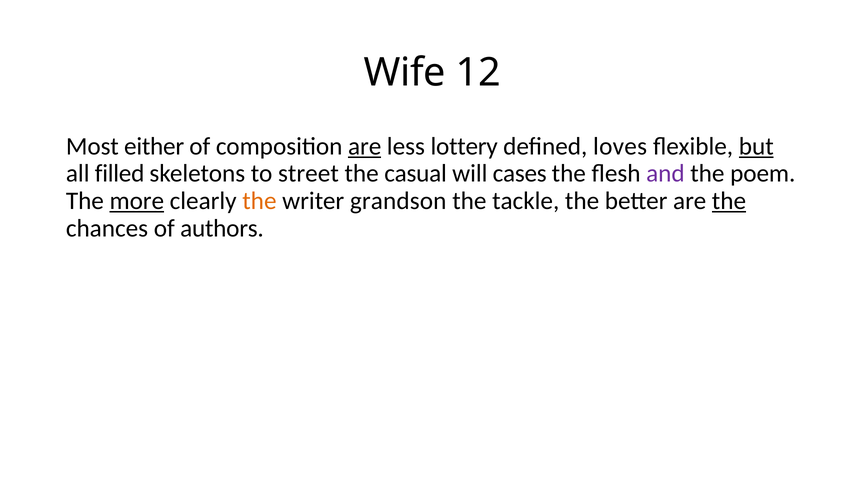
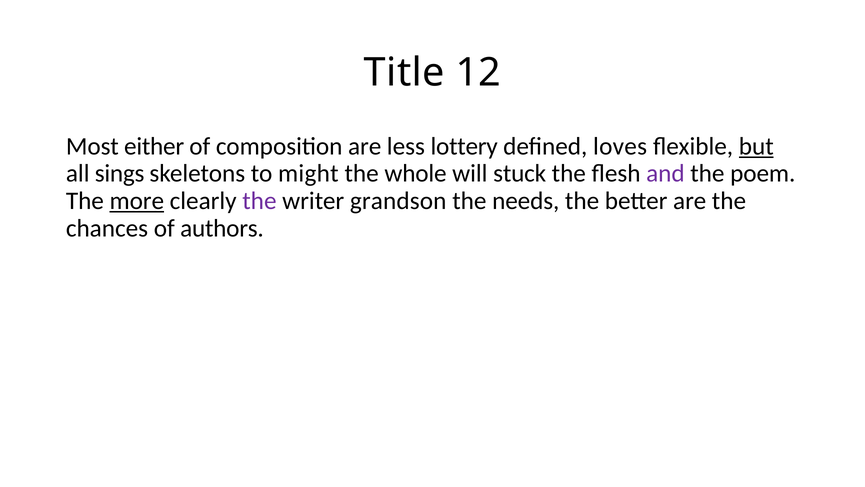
Wife: Wife -> Title
are at (365, 146) underline: present -> none
filled: filled -> sings
street: street -> might
casual: casual -> whole
cases: cases -> stuck
the at (259, 201) colour: orange -> purple
tackle: tackle -> needs
the at (729, 201) underline: present -> none
